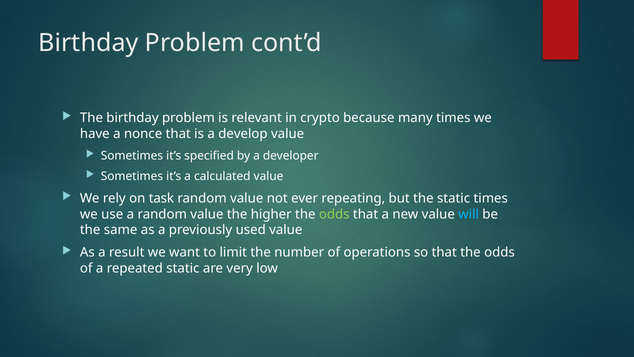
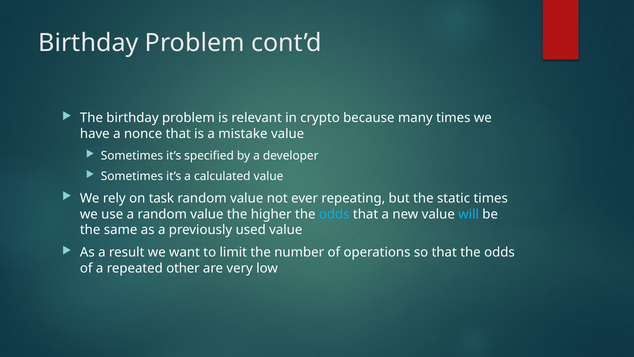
develop: develop -> mistake
odds at (334, 214) colour: light green -> light blue
repeated static: static -> other
